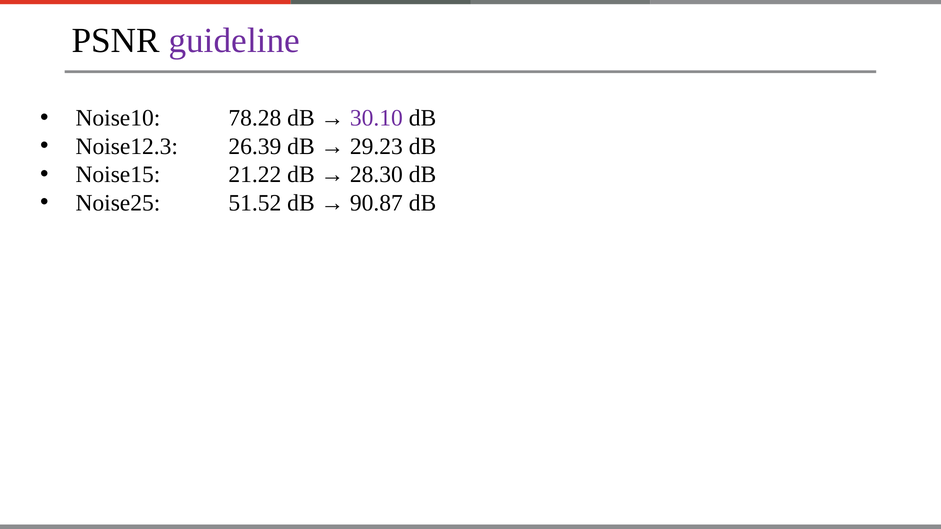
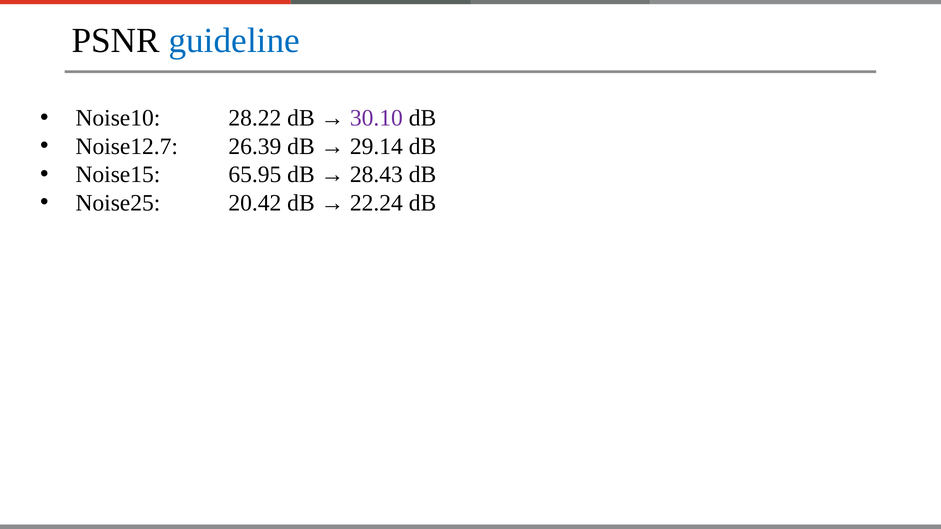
guideline colour: purple -> blue
78.28: 78.28 -> 28.22
Noise12.3: Noise12.3 -> Noise12.7
29.23: 29.23 -> 29.14
21.22: 21.22 -> 65.95
28.30: 28.30 -> 28.43
51.52: 51.52 -> 20.42
90.87: 90.87 -> 22.24
